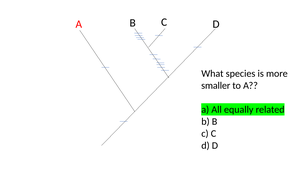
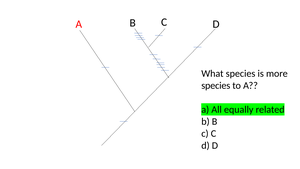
smaller at (216, 85): smaller -> species
